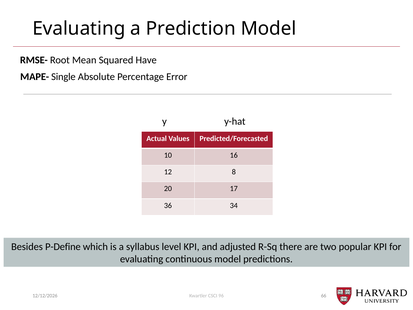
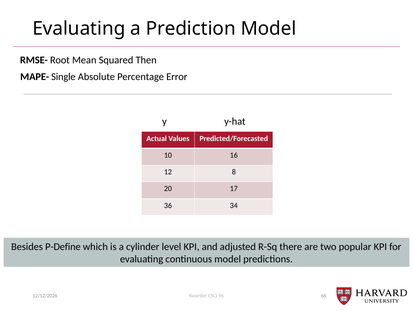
Have: Have -> Then
syllabus: syllabus -> cylinder
